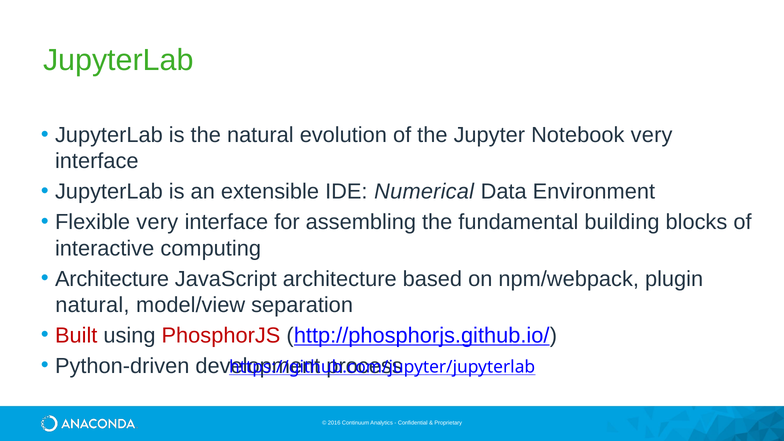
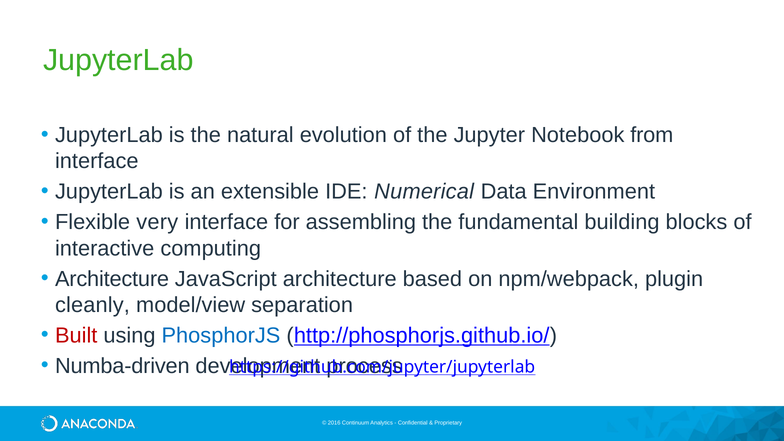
Notebook very: very -> from
natural at (92, 305): natural -> cleanly
PhosphorJS colour: red -> blue
Python-driven: Python-driven -> Numba-driven
